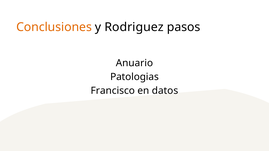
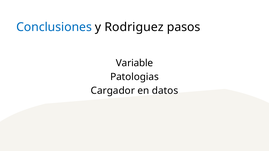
Conclusiones colour: orange -> blue
Anuario: Anuario -> Variable
Francisco: Francisco -> Cargador
